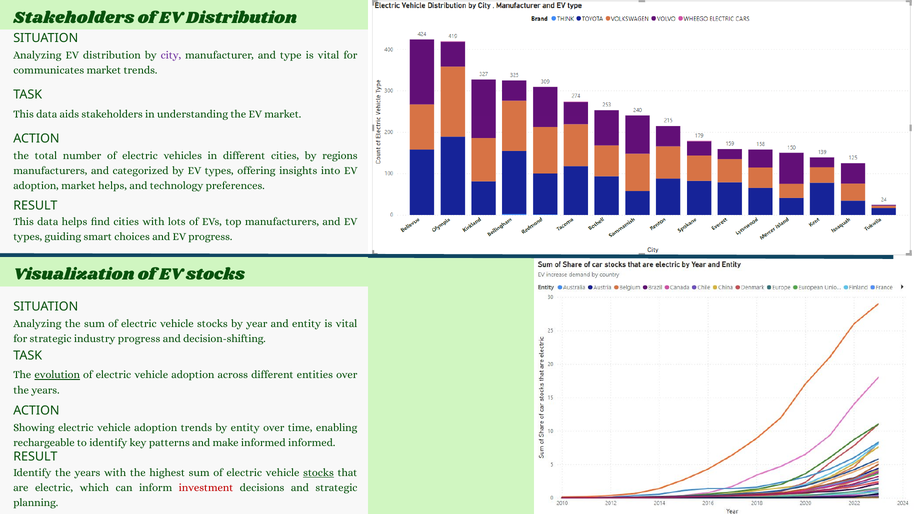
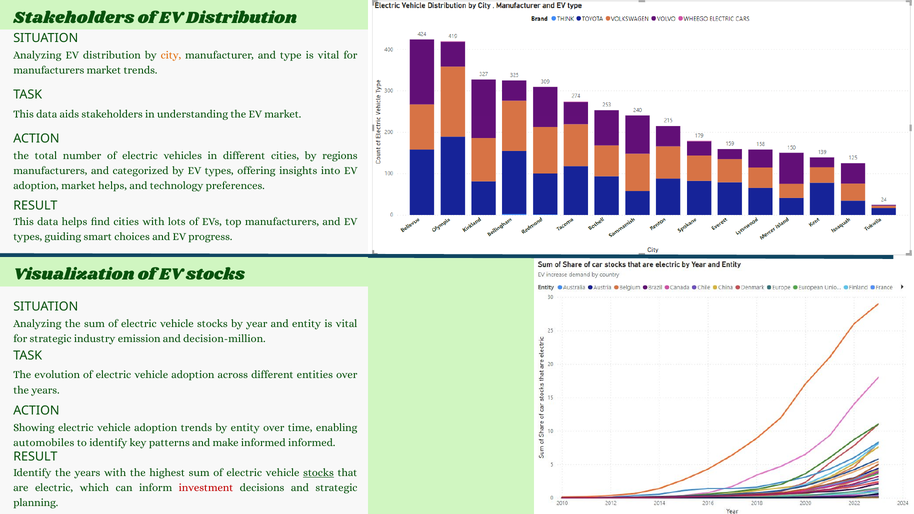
city colour: purple -> orange
communicates at (49, 70): communicates -> manufacturers
industry progress: progress -> emission
decision-shifting: decision-shifting -> decision-million
evolution underline: present -> none
rechargeable: rechargeable -> automobiles
